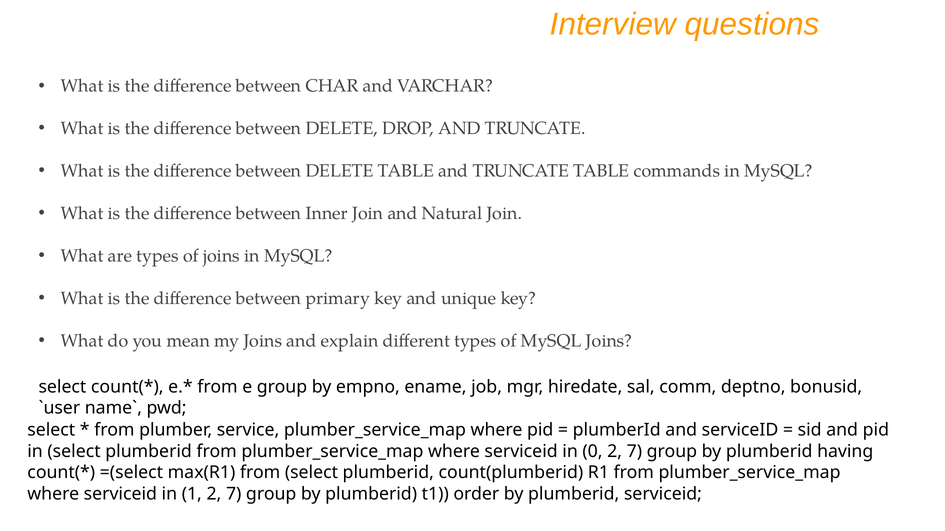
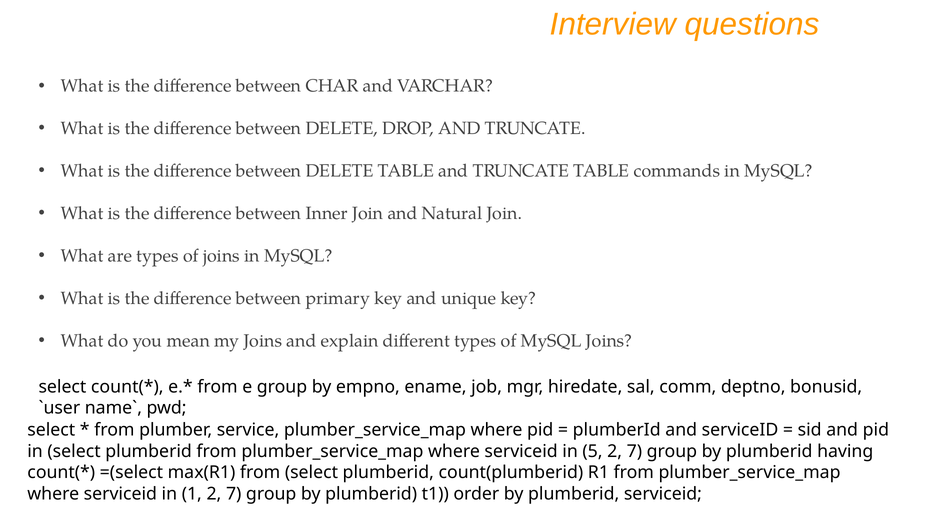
0: 0 -> 5
